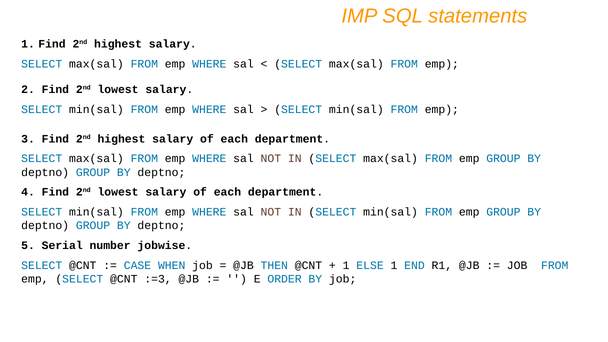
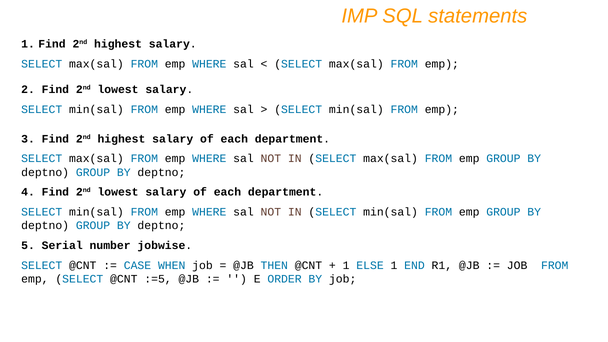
:=3: :=3 -> :=5
